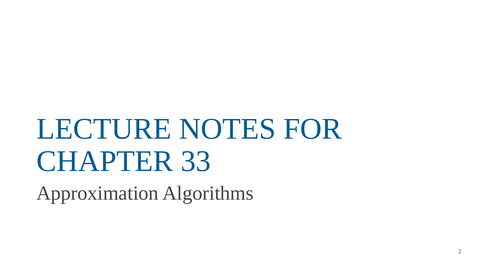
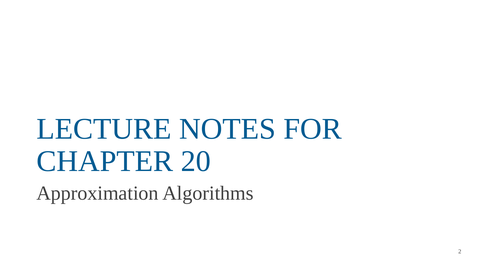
33: 33 -> 20
